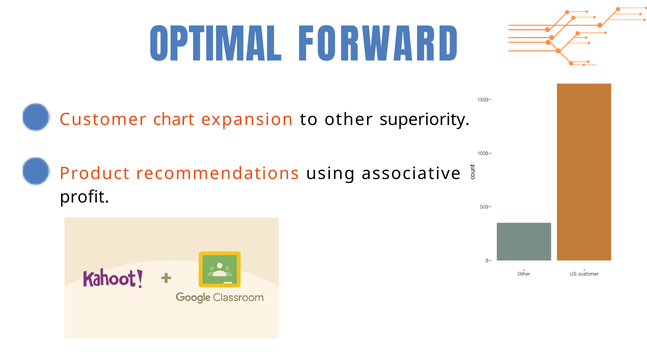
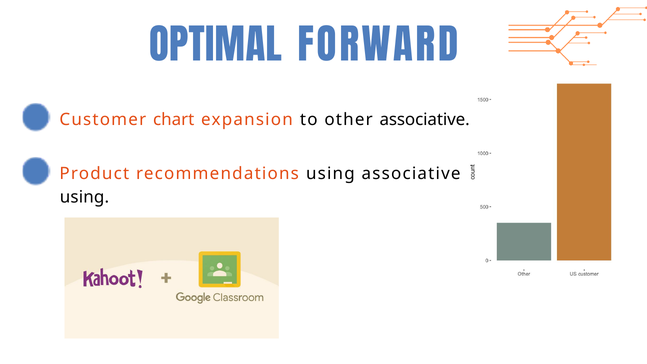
other superiority: superiority -> associative
profit at (84, 197): profit -> using
